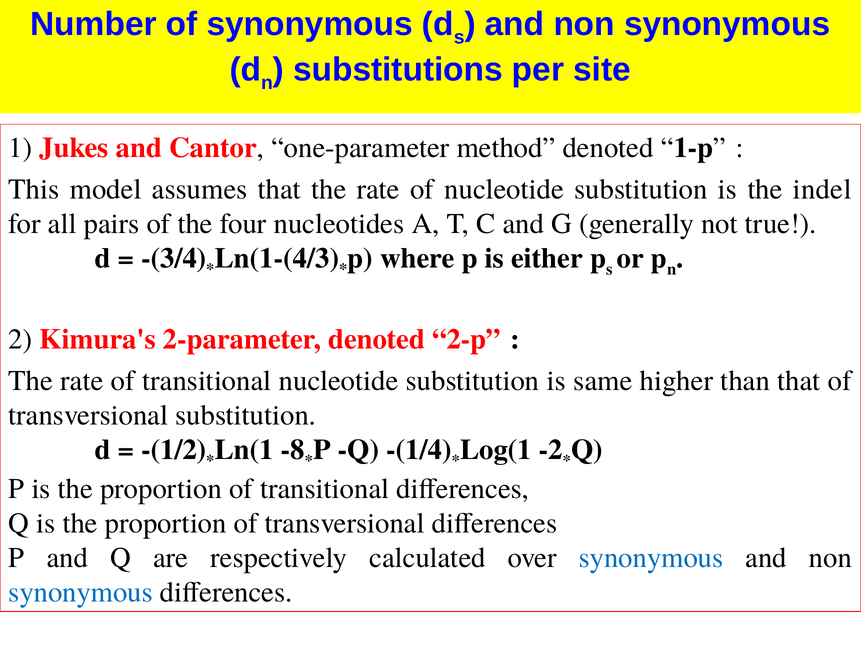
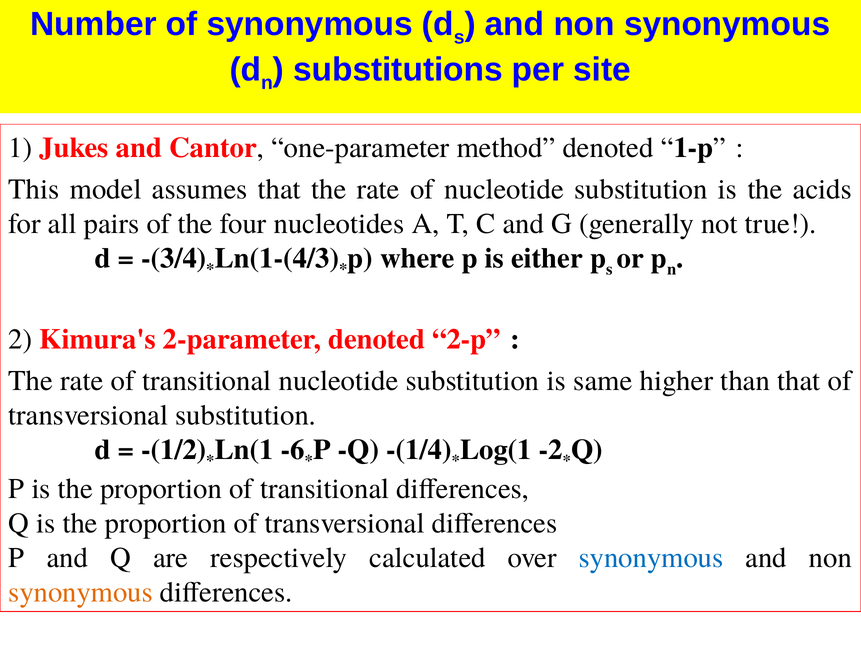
indel: indel -> acids
-8: -8 -> -6
synonymous at (81, 592) colour: blue -> orange
